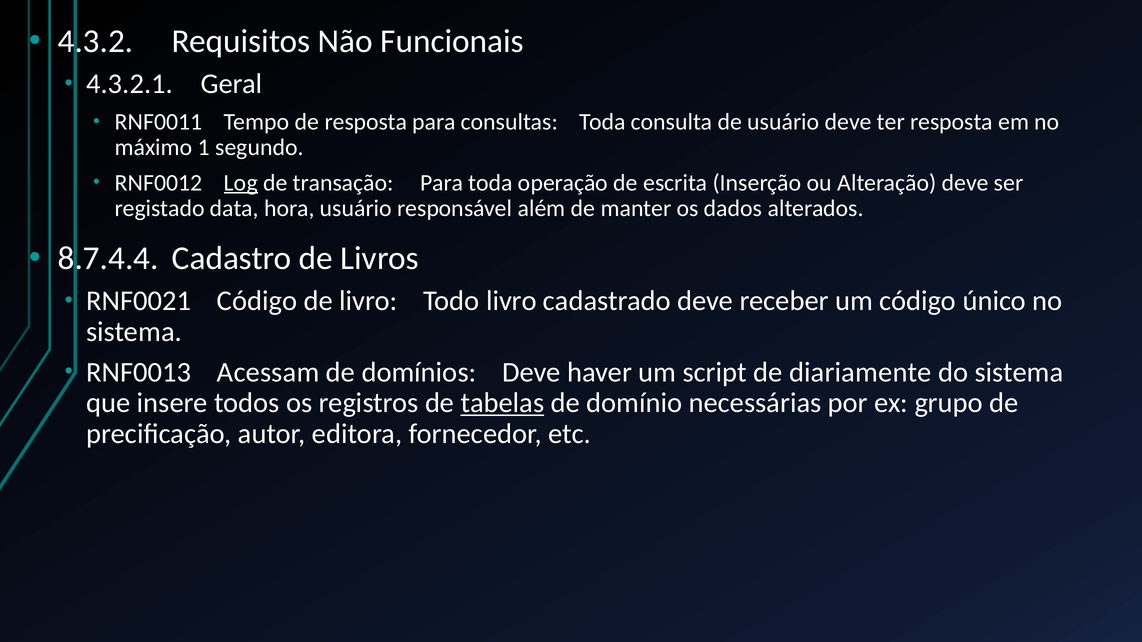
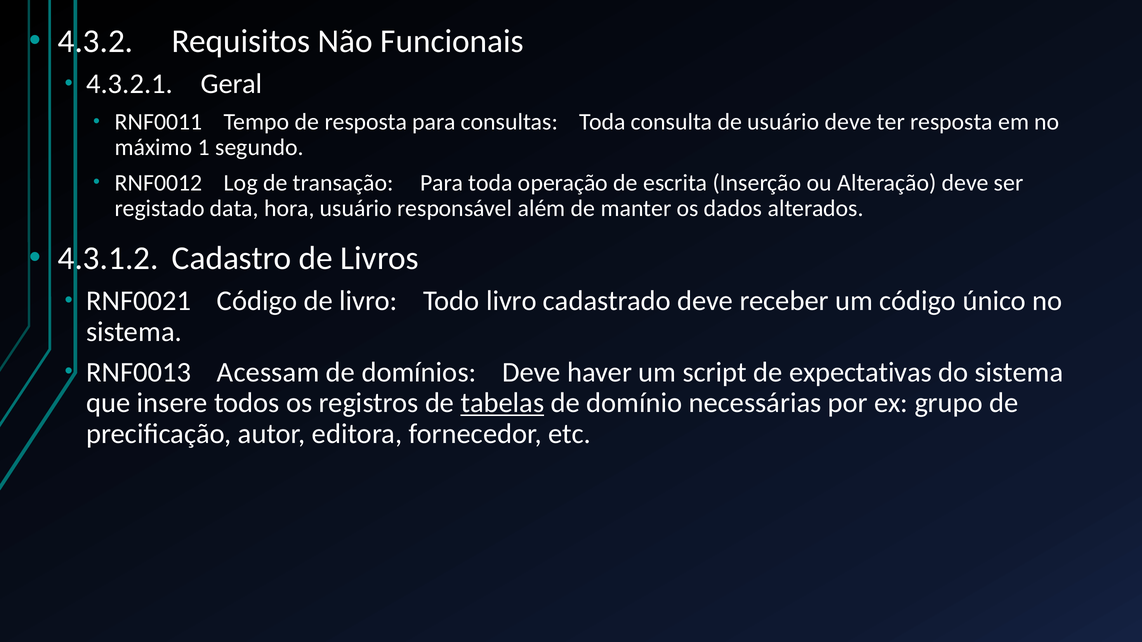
Log underline: present -> none
8.7.4.4: 8.7.4.4 -> 4.3.1.2
diariamente: diariamente -> expectativas
